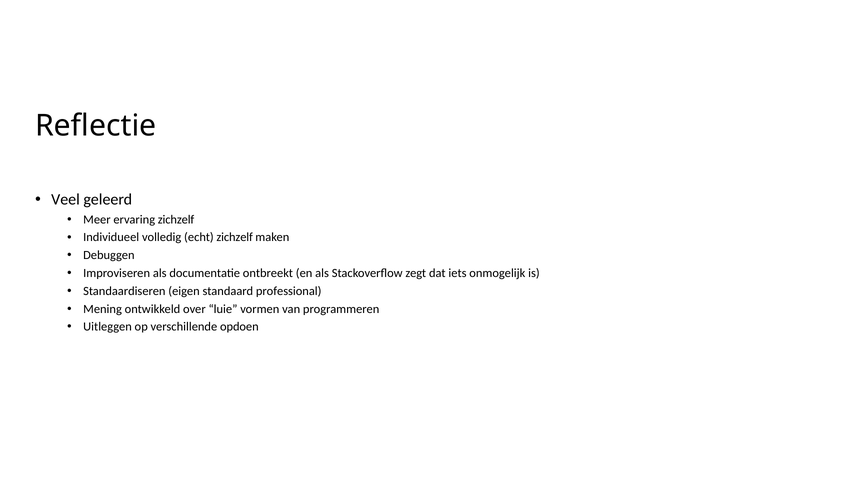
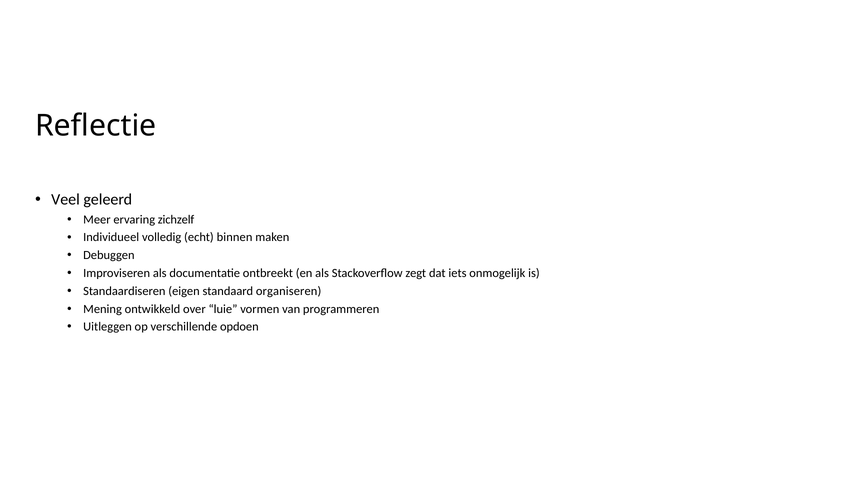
echt zichzelf: zichzelf -> binnen
professional: professional -> organiseren
